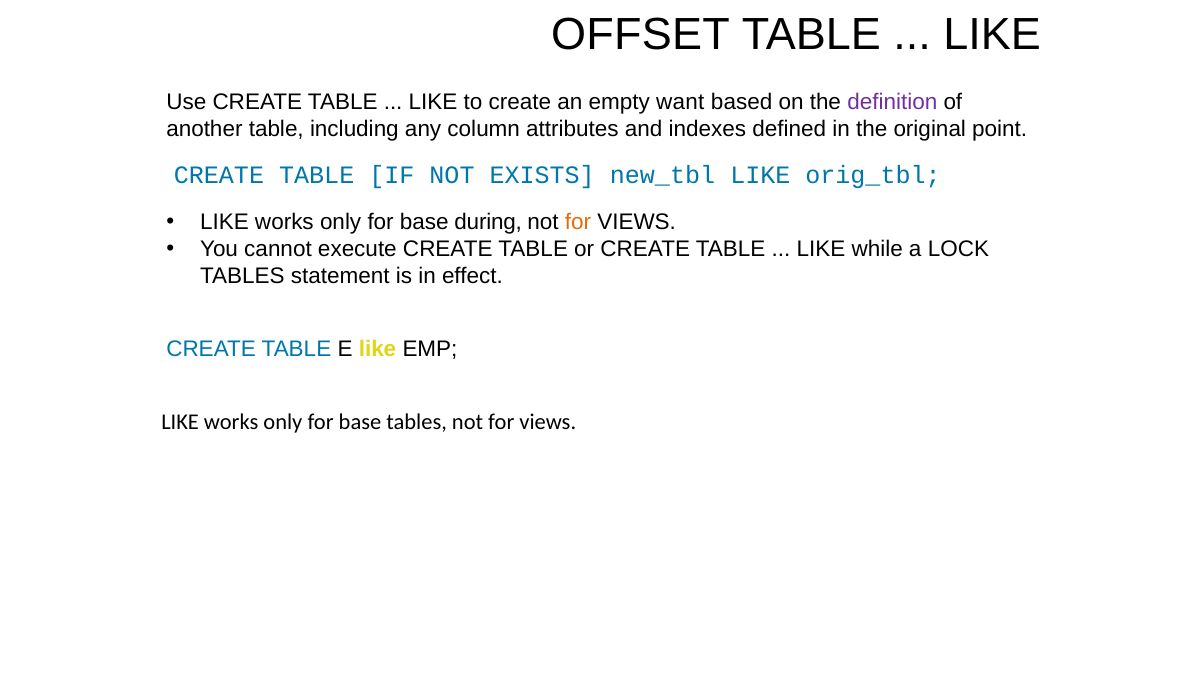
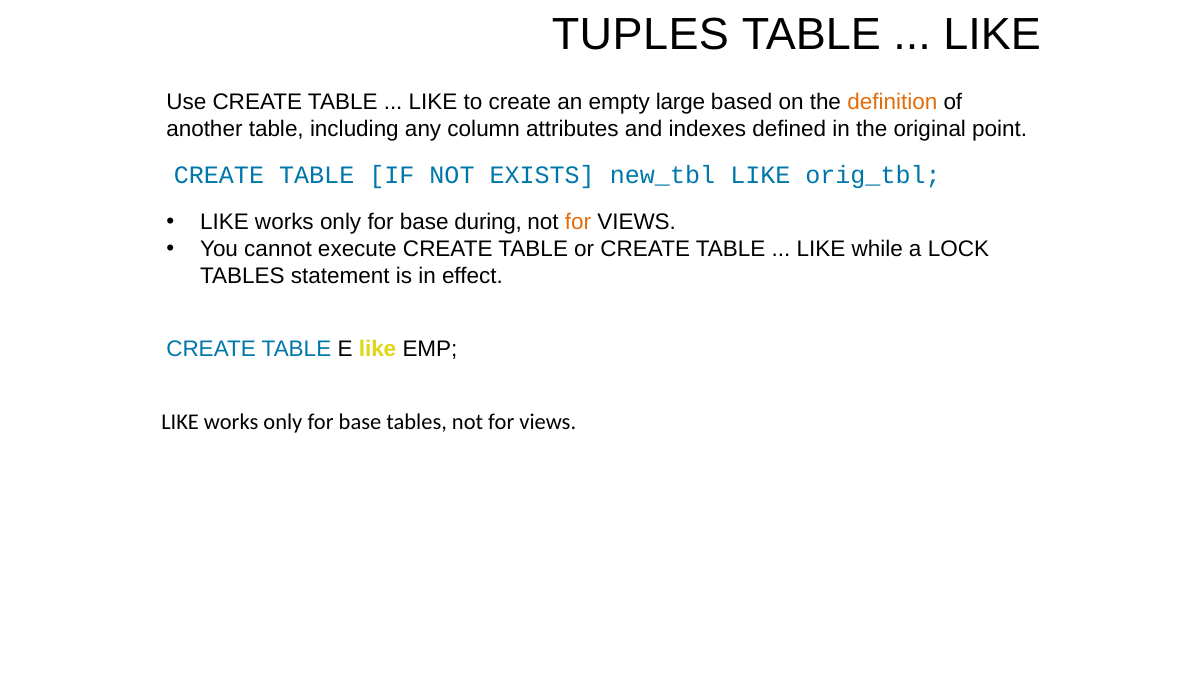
OFFSET: OFFSET -> TUPLES
want: want -> large
definition colour: purple -> orange
